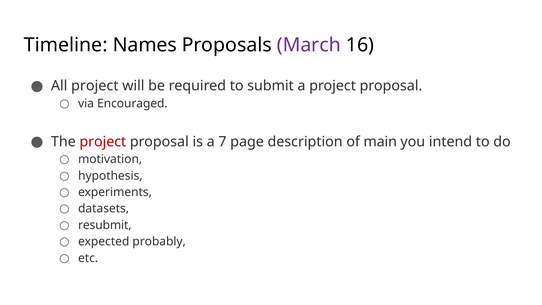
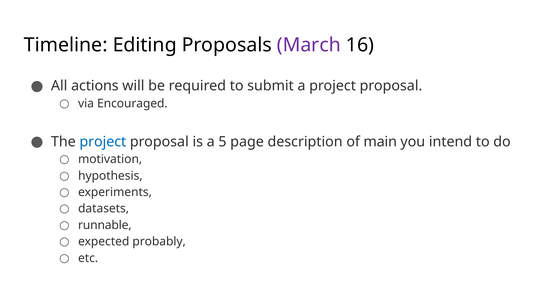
Names: Names -> Editing
All project: project -> actions
project at (103, 142) colour: red -> blue
7: 7 -> 5
resubmit: resubmit -> runnable
